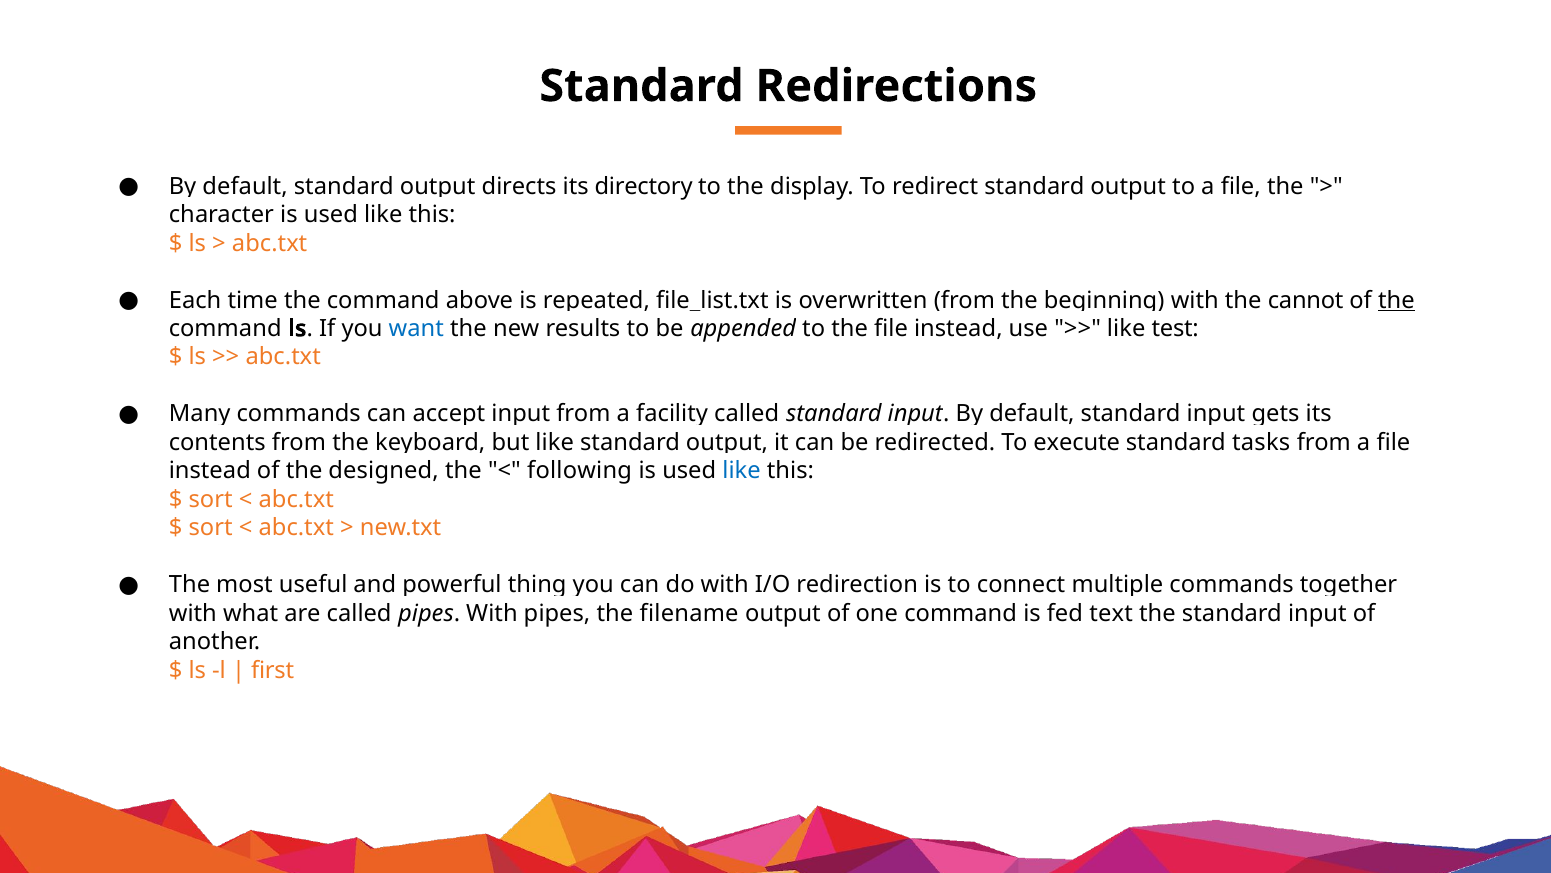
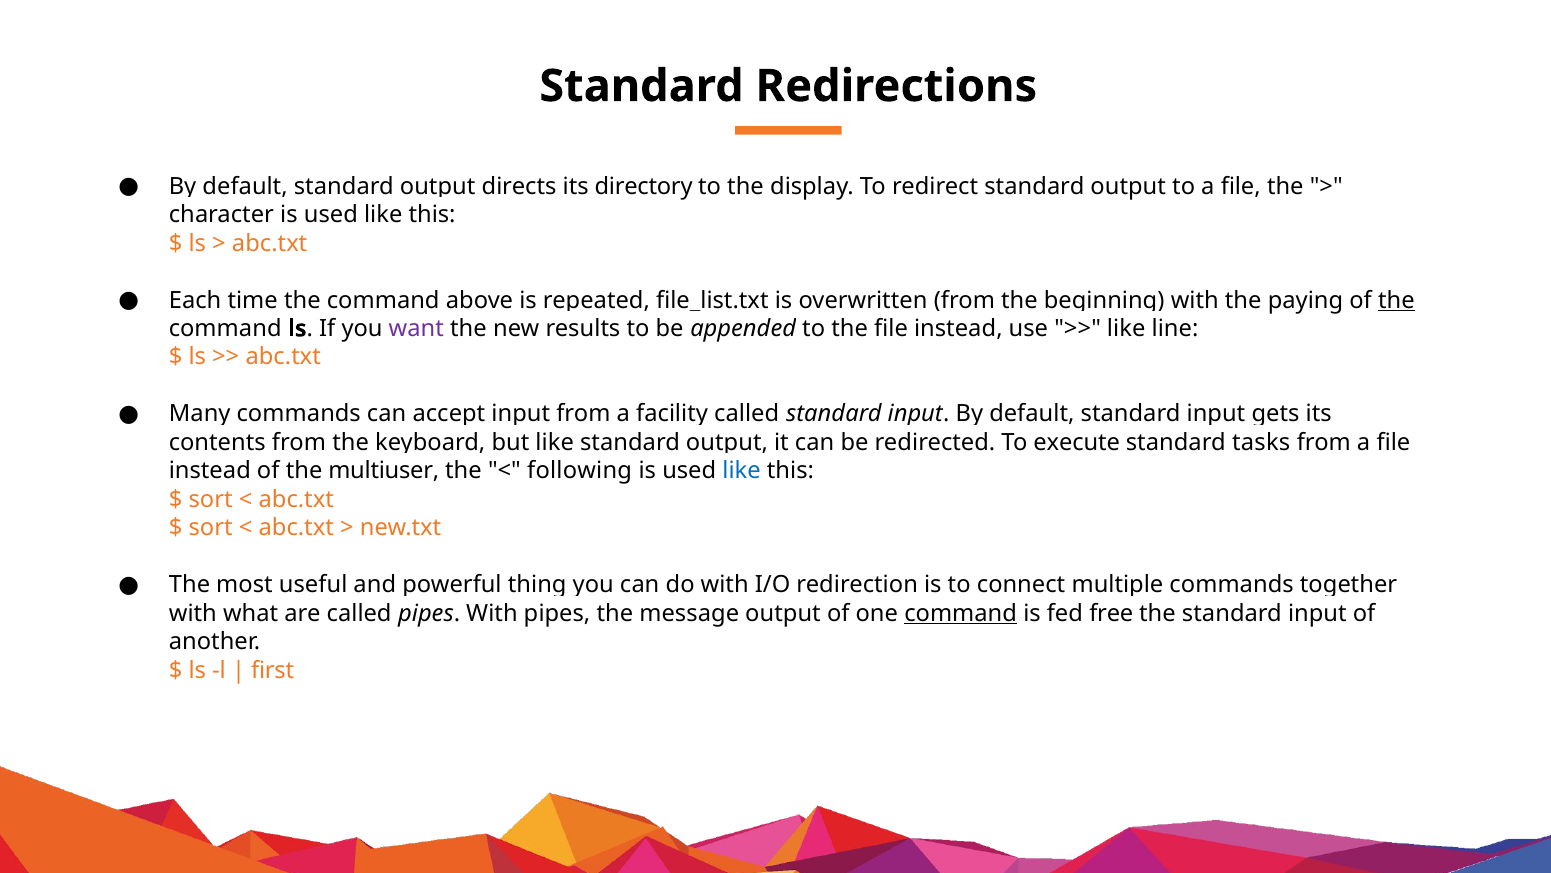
cannot: cannot -> paying
want colour: blue -> purple
test: test -> line
designed: designed -> multiuser
filename: filename -> message
command at (961, 613) underline: none -> present
text: text -> free
